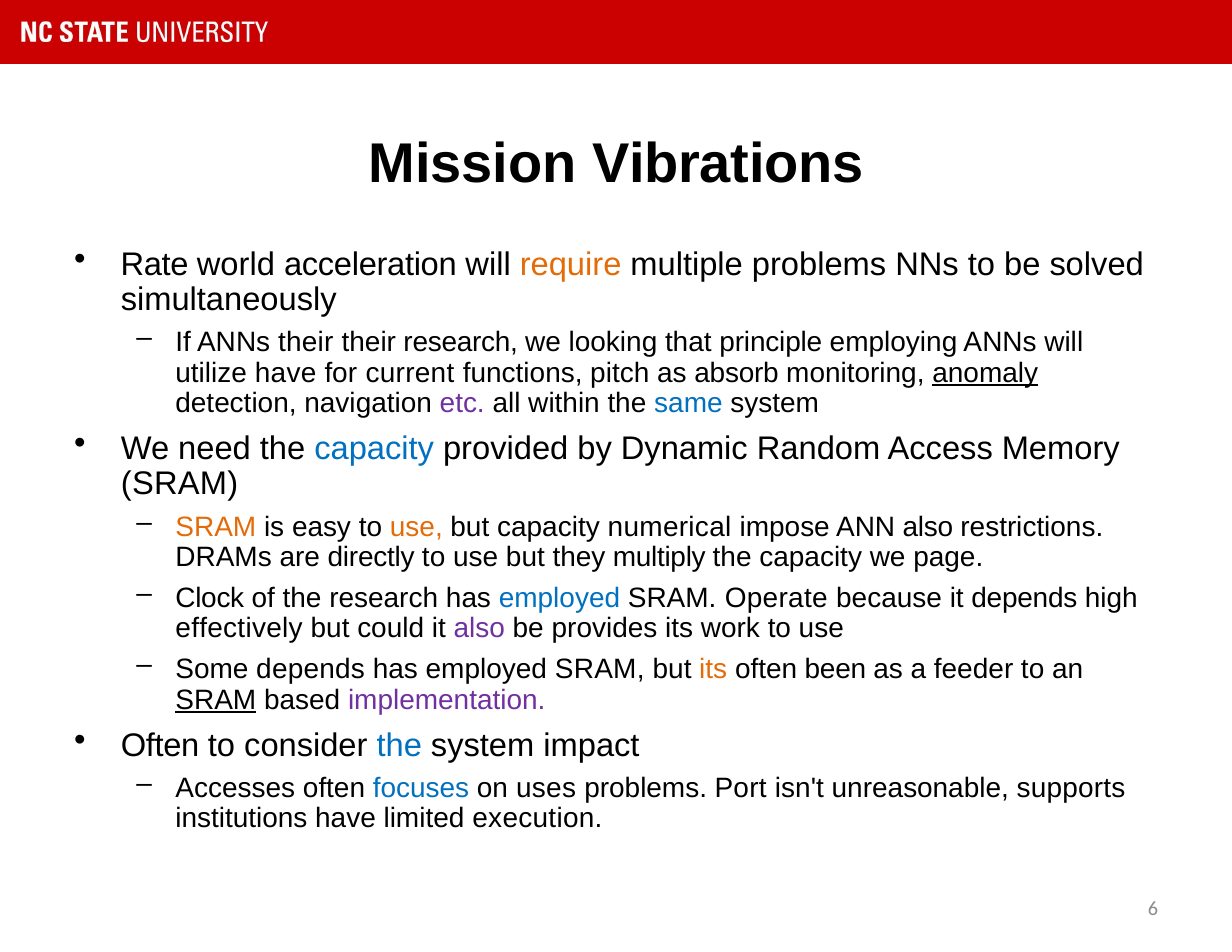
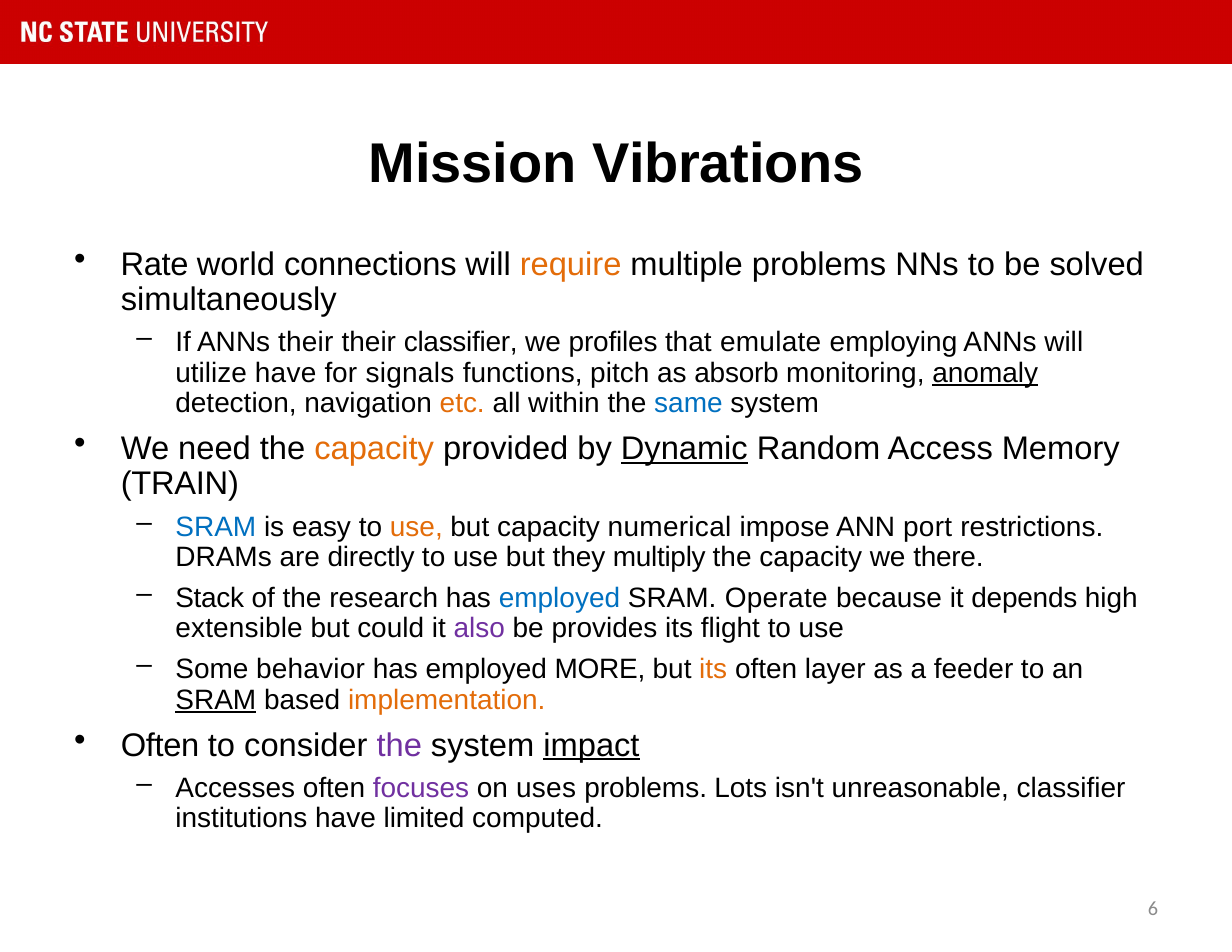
acceleration: acceleration -> connections
their research: research -> classifier
looking: looking -> profiles
principle: principle -> emulate
current: current -> signals
etc colour: purple -> orange
capacity at (374, 449) colour: blue -> orange
Dynamic underline: none -> present
SRAM at (180, 484): SRAM -> TRAIN
SRAM at (216, 527) colour: orange -> blue
ANN also: also -> port
page: page -> there
Clock: Clock -> Stack
effectively: effectively -> extensible
work: work -> flight
Some depends: depends -> behavior
SRAM at (600, 670): SRAM -> MORE
been: been -> layer
implementation colour: purple -> orange
the at (399, 745) colour: blue -> purple
impact underline: none -> present
focuses colour: blue -> purple
Port: Port -> Lots
unreasonable supports: supports -> classifier
execution: execution -> computed
